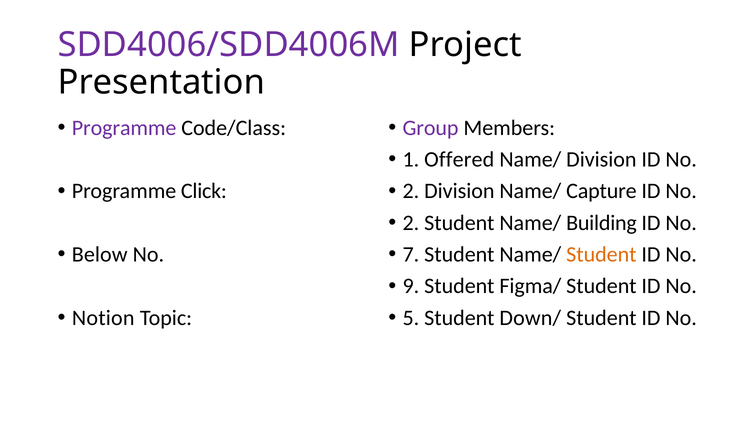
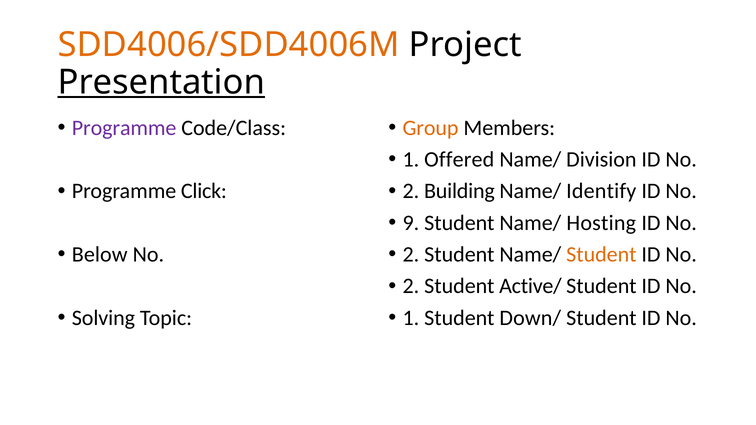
SDD4006/SDD4006M colour: purple -> orange
Presentation underline: none -> present
Group colour: purple -> orange
2 Division: Division -> Building
Capture: Capture -> Identify
2 at (411, 223): 2 -> 9
Building: Building -> Hosting
7 at (411, 255): 7 -> 2
9 at (411, 286): 9 -> 2
Figma/: Figma/ -> Active/
Notion: Notion -> Solving
5 at (411, 318): 5 -> 1
